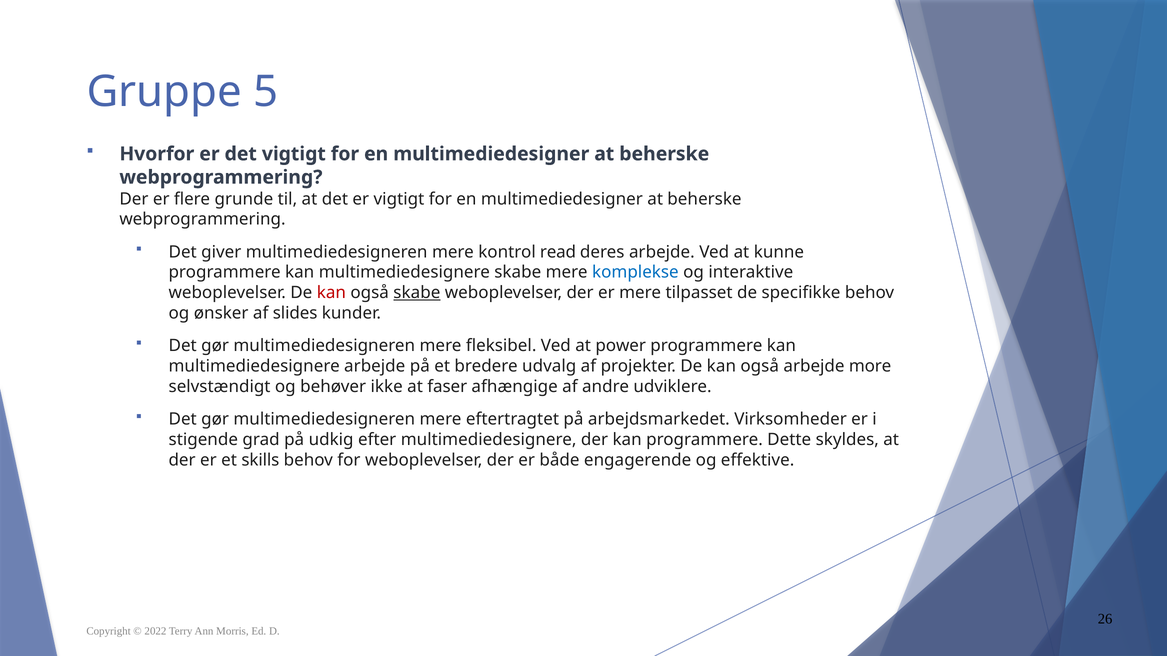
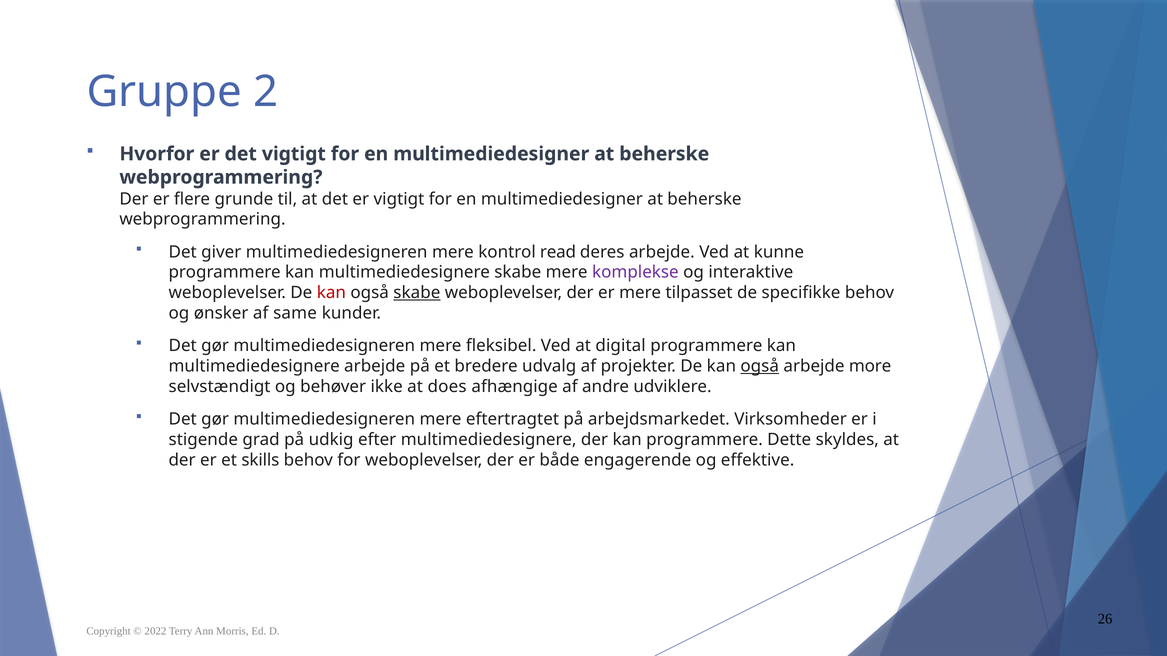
5: 5 -> 2
komplekse colour: blue -> purple
slides: slides -> same
power: power -> digital
også at (760, 366) underline: none -> present
faser: faser -> does
